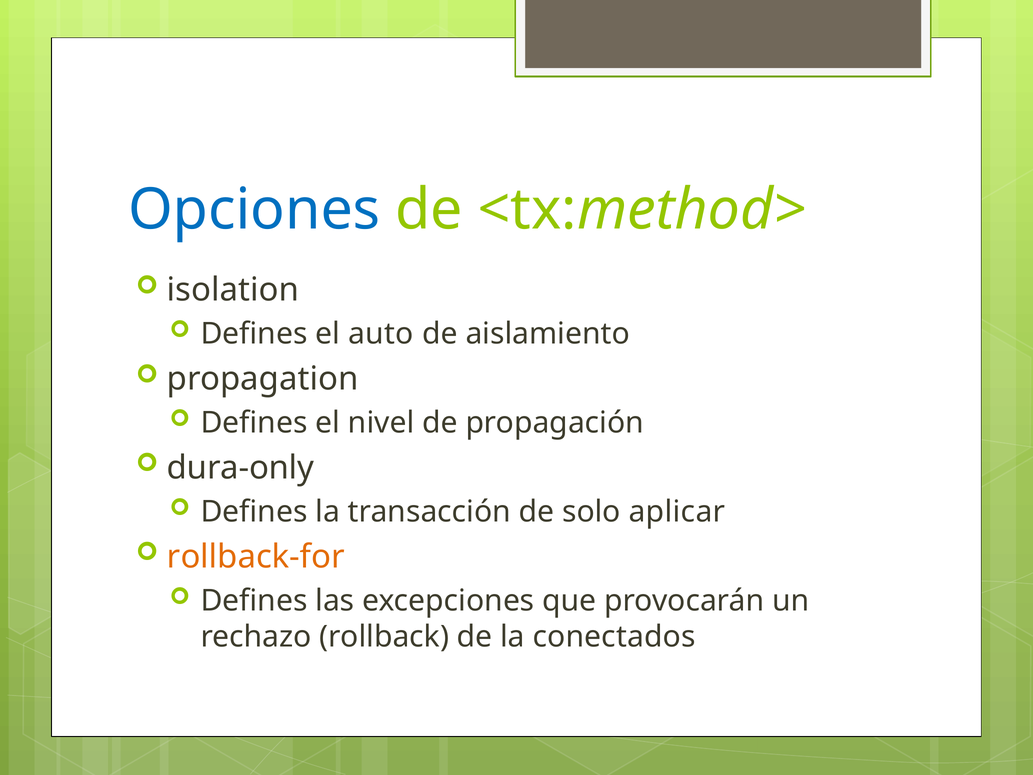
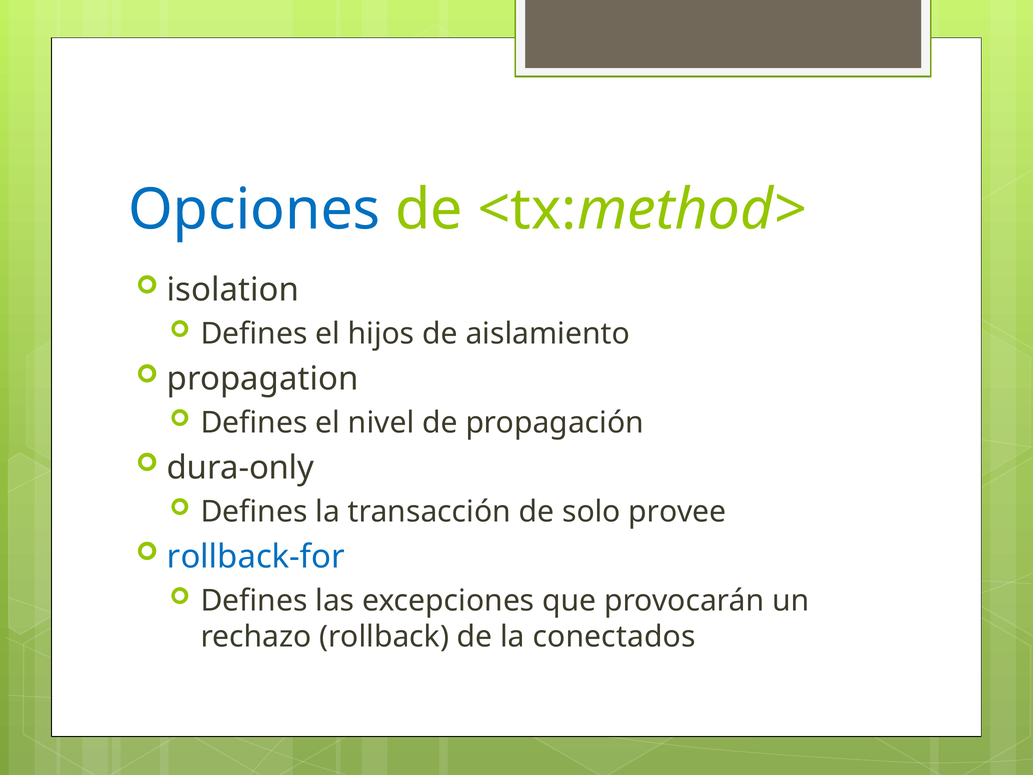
auto: auto -> hijos
aplicar: aplicar -> provee
rollback-for colour: orange -> blue
